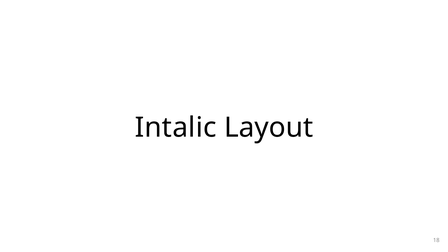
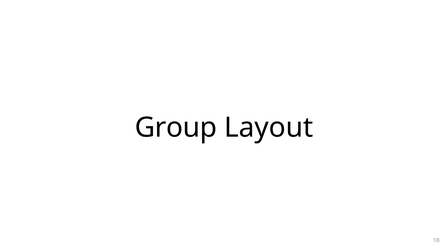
Intalic: Intalic -> Group
